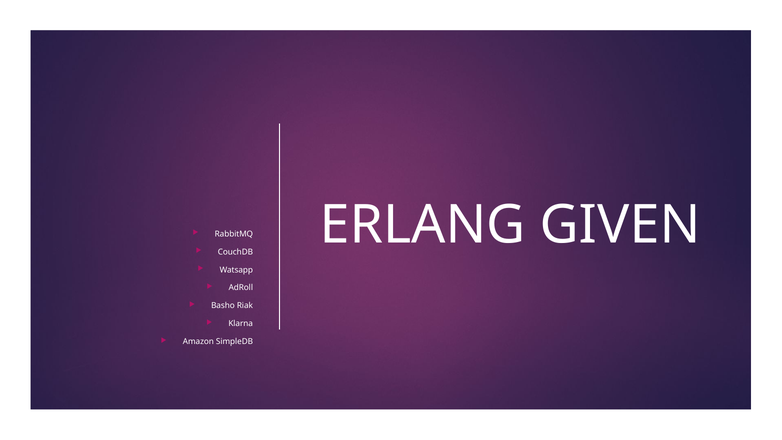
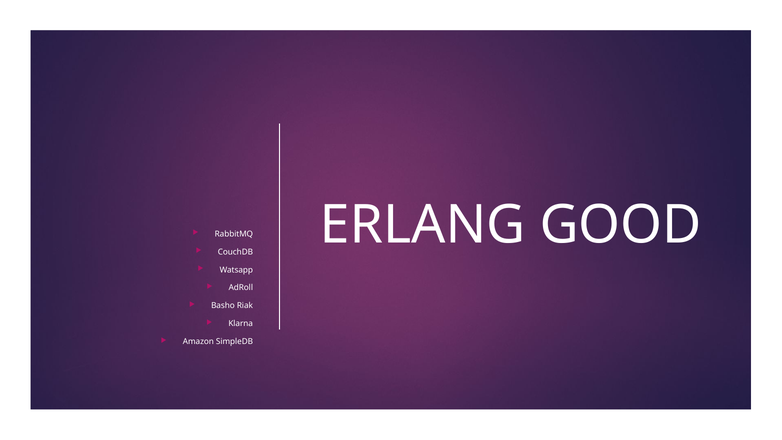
GIVEN: GIVEN -> GOOD
